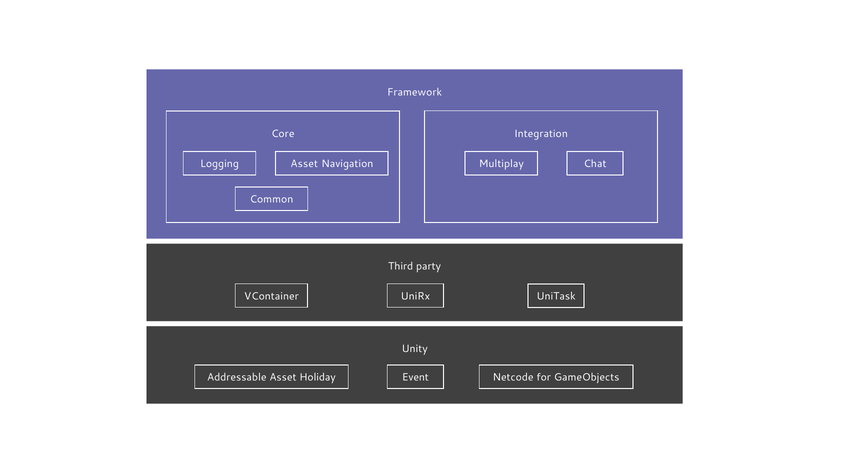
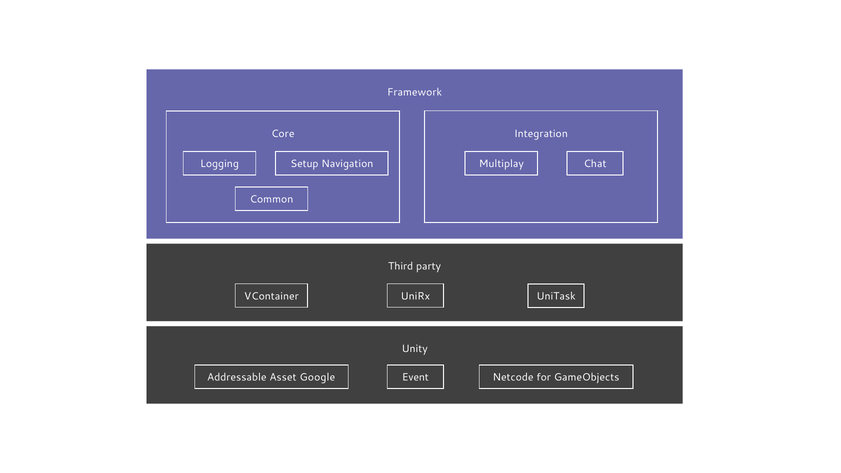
Asset at (304, 164): Asset -> Setup
Holiday: Holiday -> Google
